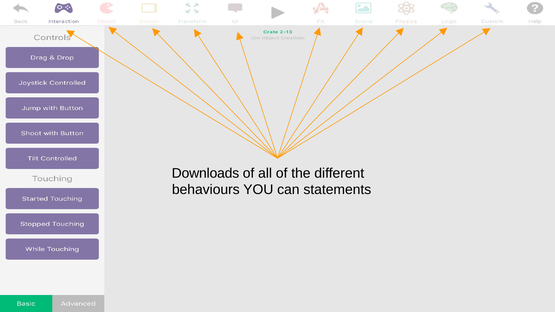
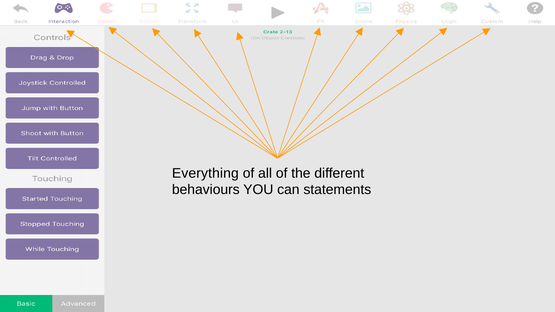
Downloads: Downloads -> Everything
